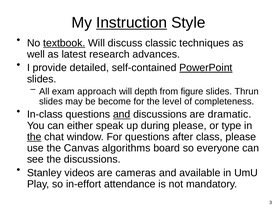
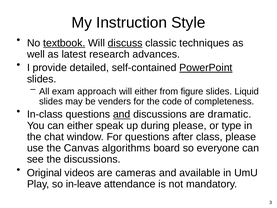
Instruction underline: present -> none
discuss underline: none -> present
will depth: depth -> either
Thrun: Thrun -> Liquid
become: become -> venders
level: level -> code
the at (34, 137) underline: present -> none
Stanley: Stanley -> Original
in-effort: in-effort -> in-leave
